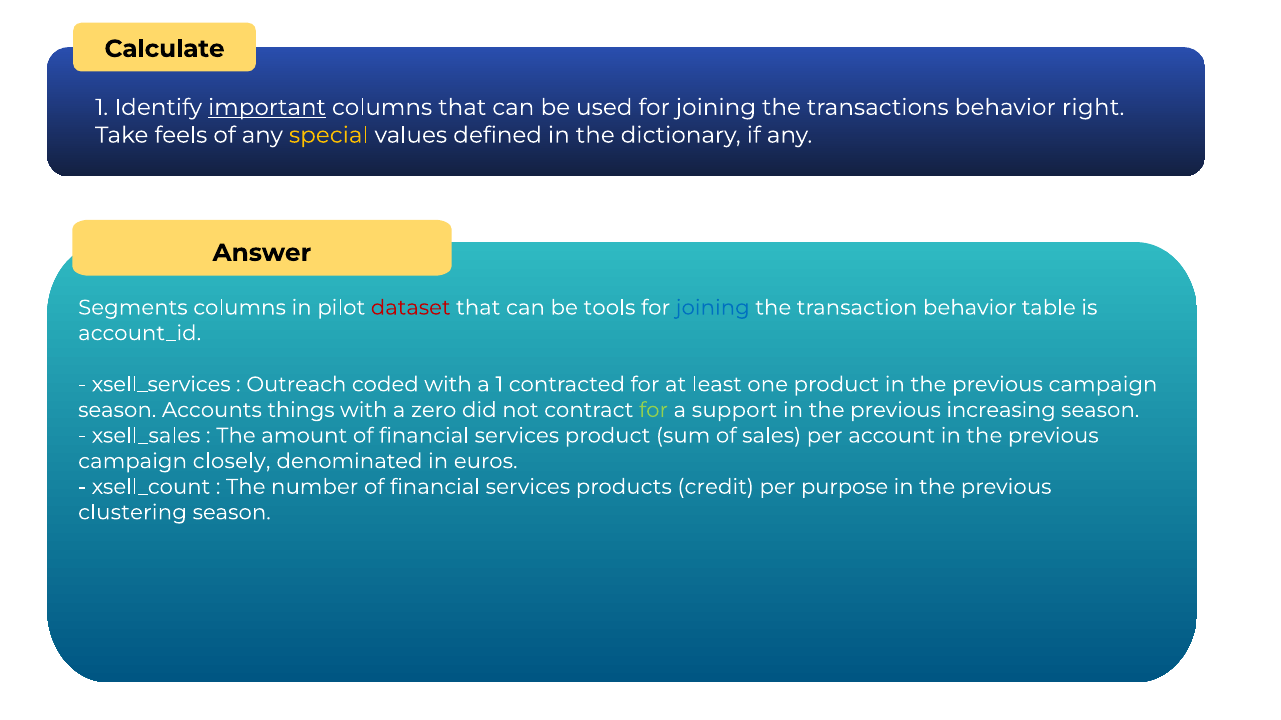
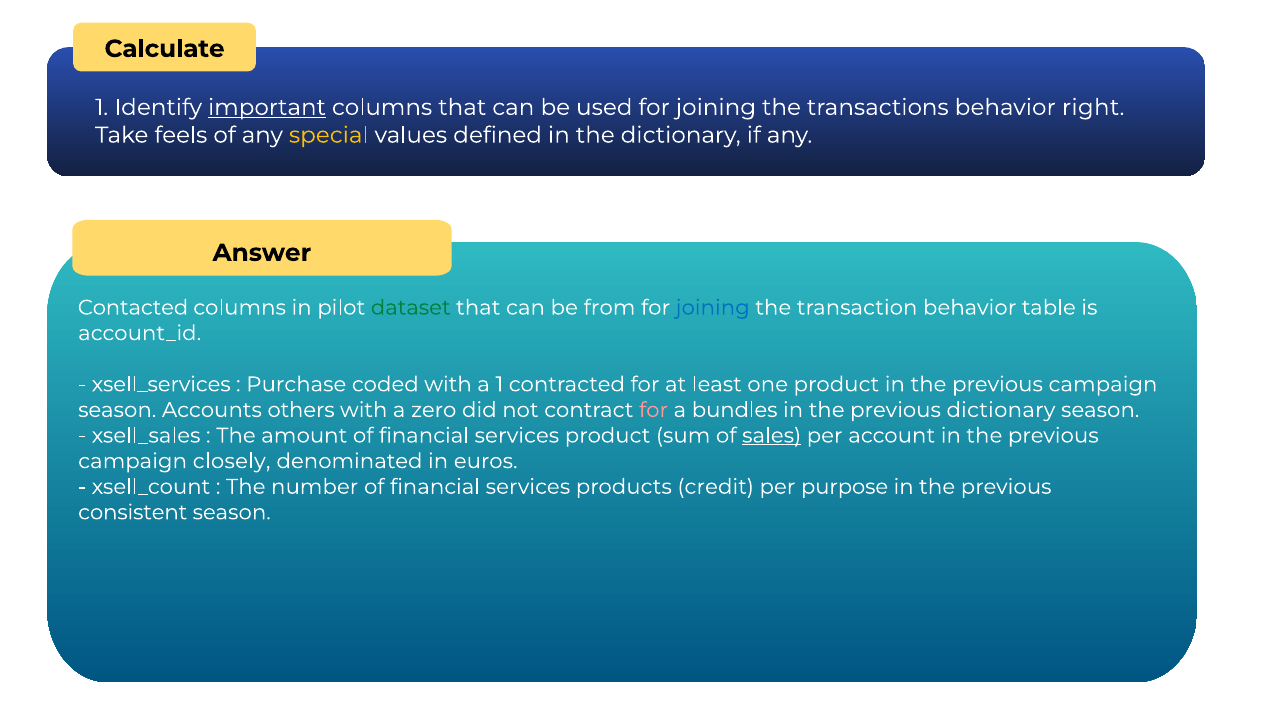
Segments: Segments -> Contacted
dataset colour: red -> green
tools: tools -> from
Outreach: Outreach -> Purchase
things: things -> others
for at (654, 410) colour: light green -> pink
support: support -> bundles
previous increasing: increasing -> dictionary
sales underline: none -> present
clustering: clustering -> consistent
